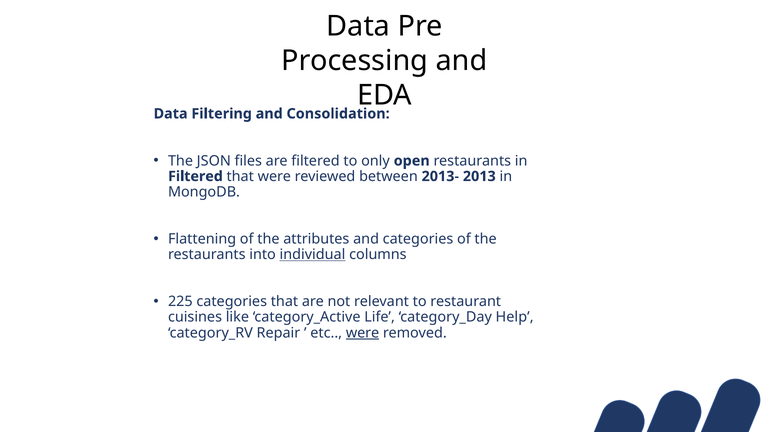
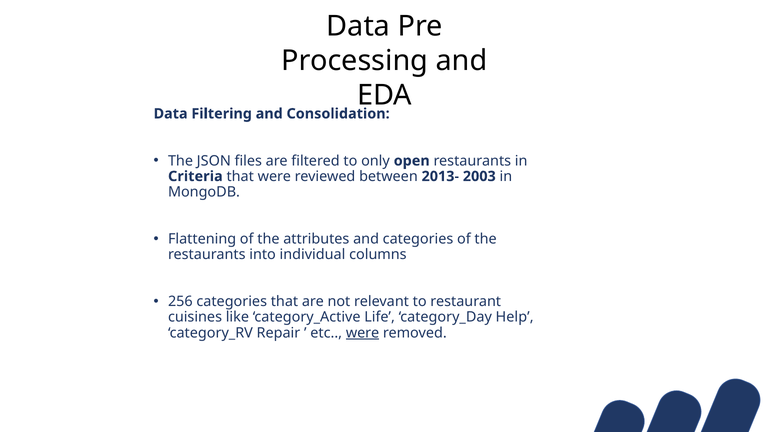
Filtered at (195, 177): Filtered -> Criteria
2013: 2013 -> 2003
individual underline: present -> none
225: 225 -> 256
